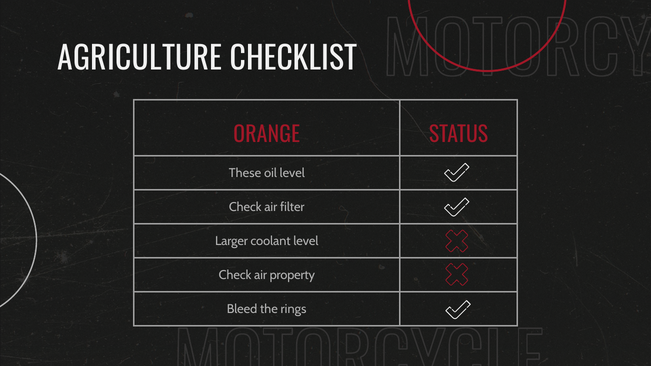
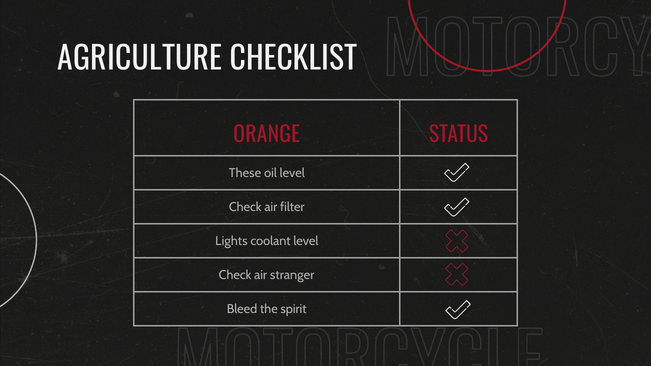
Larger: Larger -> Lights
property: property -> stranger
rings: rings -> spirit
